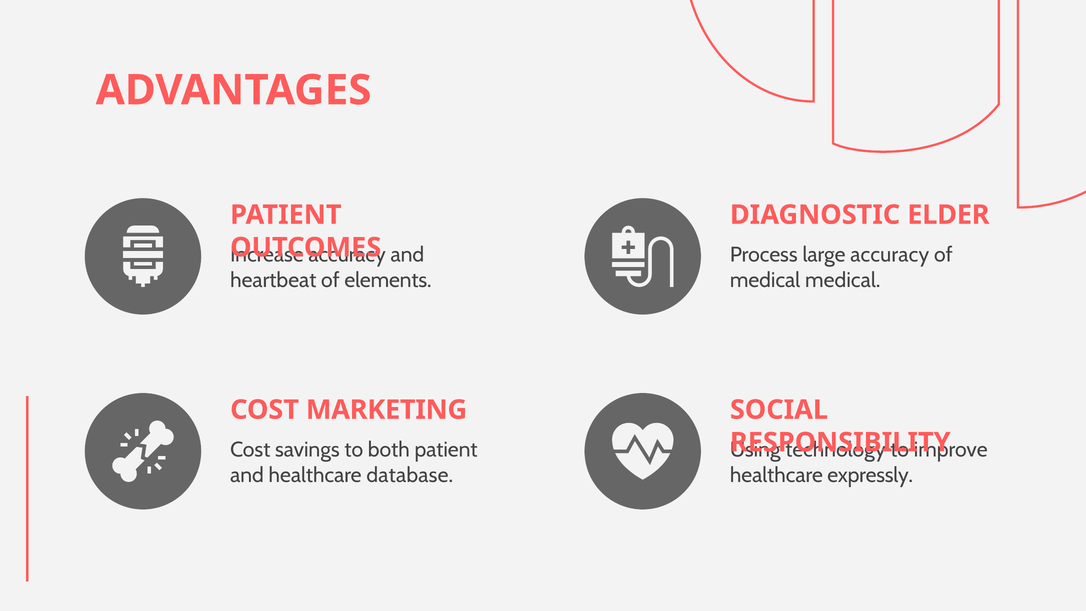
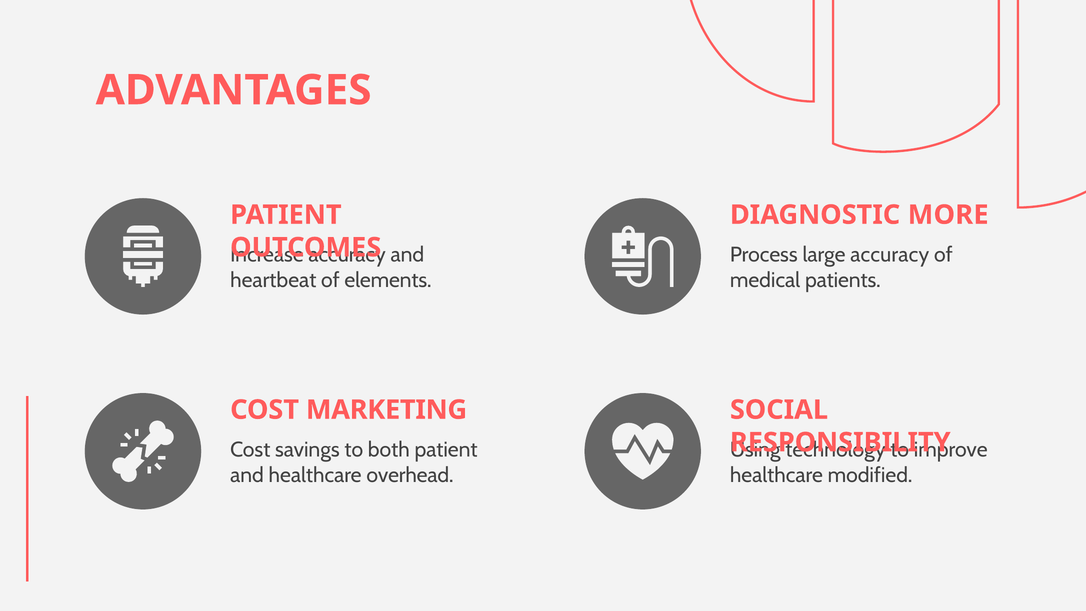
ELDER: ELDER -> MORE
medical medical: medical -> patients
database: database -> overhead
expressly: expressly -> modified
